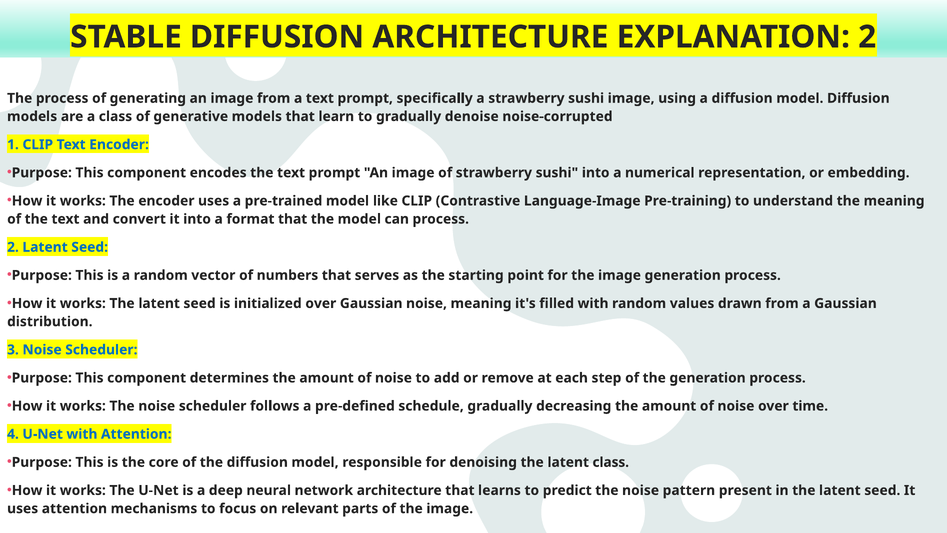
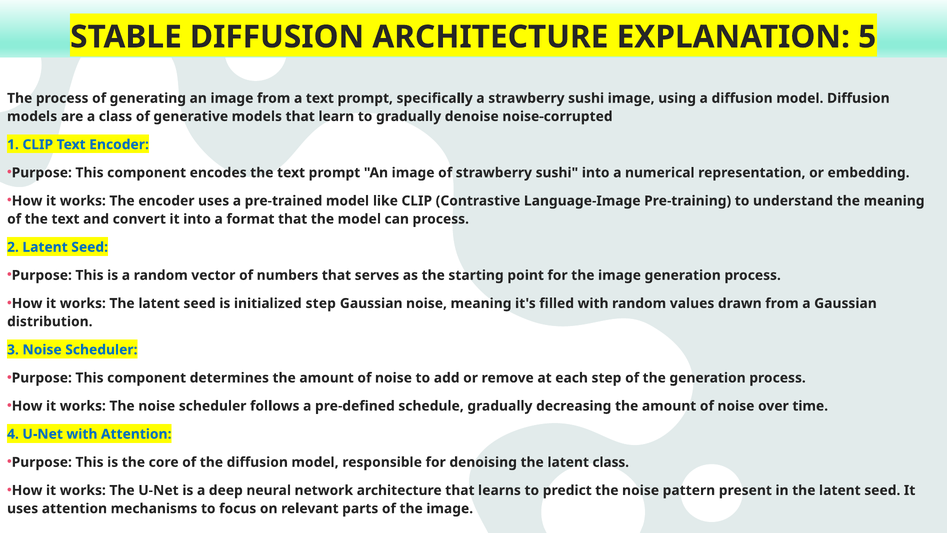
EXPLANATION 2: 2 -> 5
initialized over: over -> step
